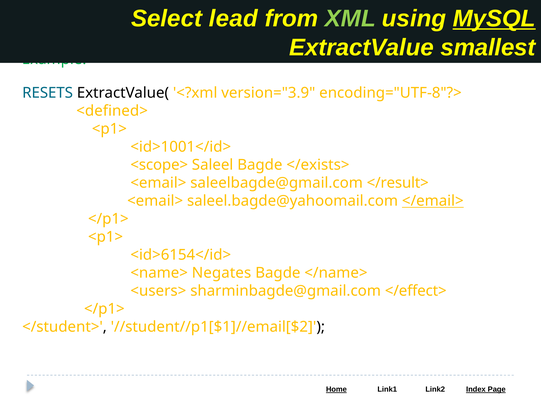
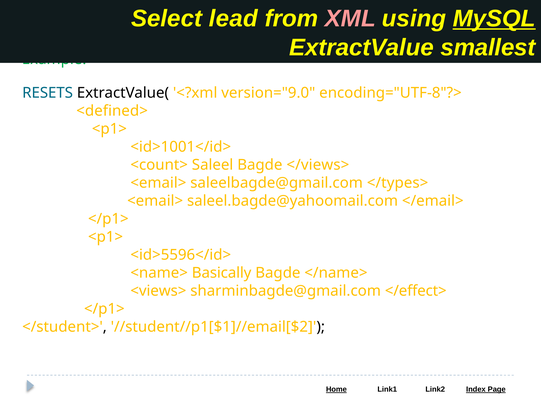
XML colour: light green -> pink
version="3.9: version="3.9 -> version="9.0
<scope>: <scope> -> <count>
</exists>: </exists> -> </views>
</result>: </result> -> </types>
</email> underline: present -> none
<id>6154</id>: <id>6154</id> -> <id>5596</id>
Negates: Negates -> Basically
<users>: <users> -> <views>
